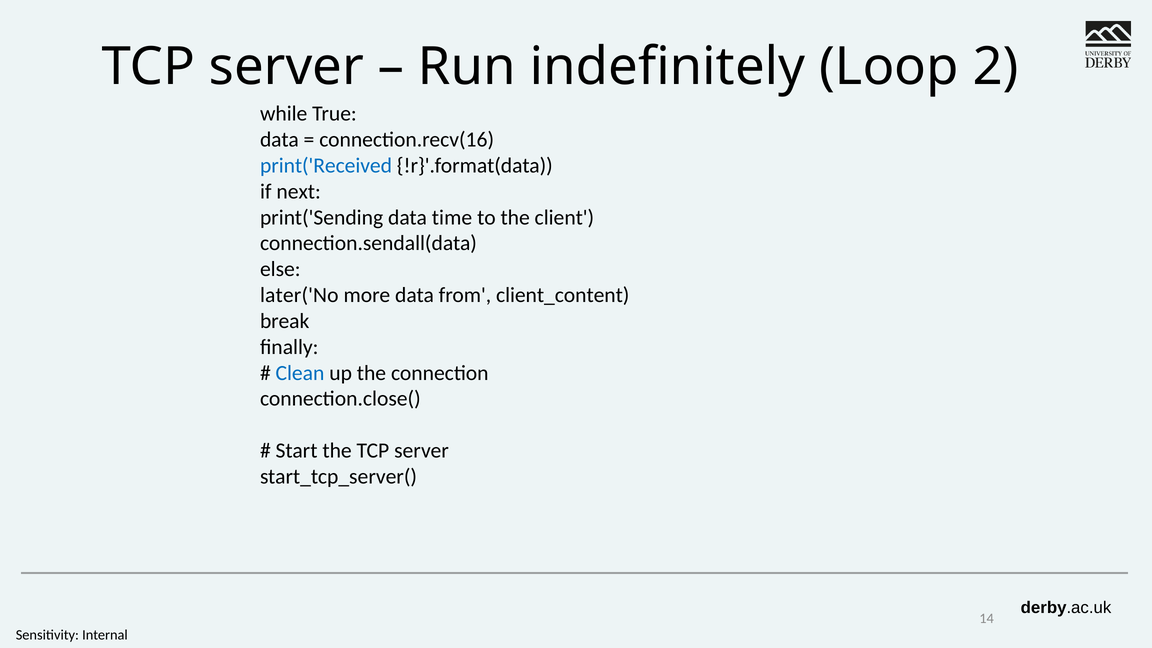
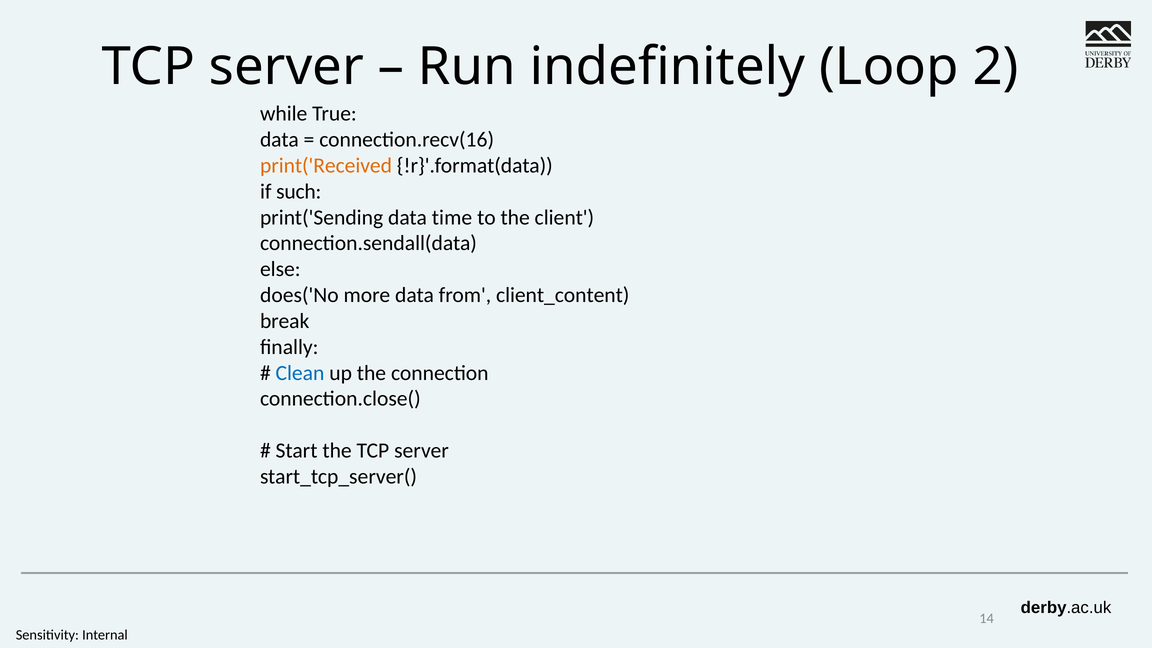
print('Received colour: blue -> orange
next: next -> such
later('No: later('No -> does('No
